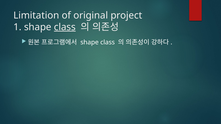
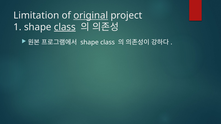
original underline: none -> present
